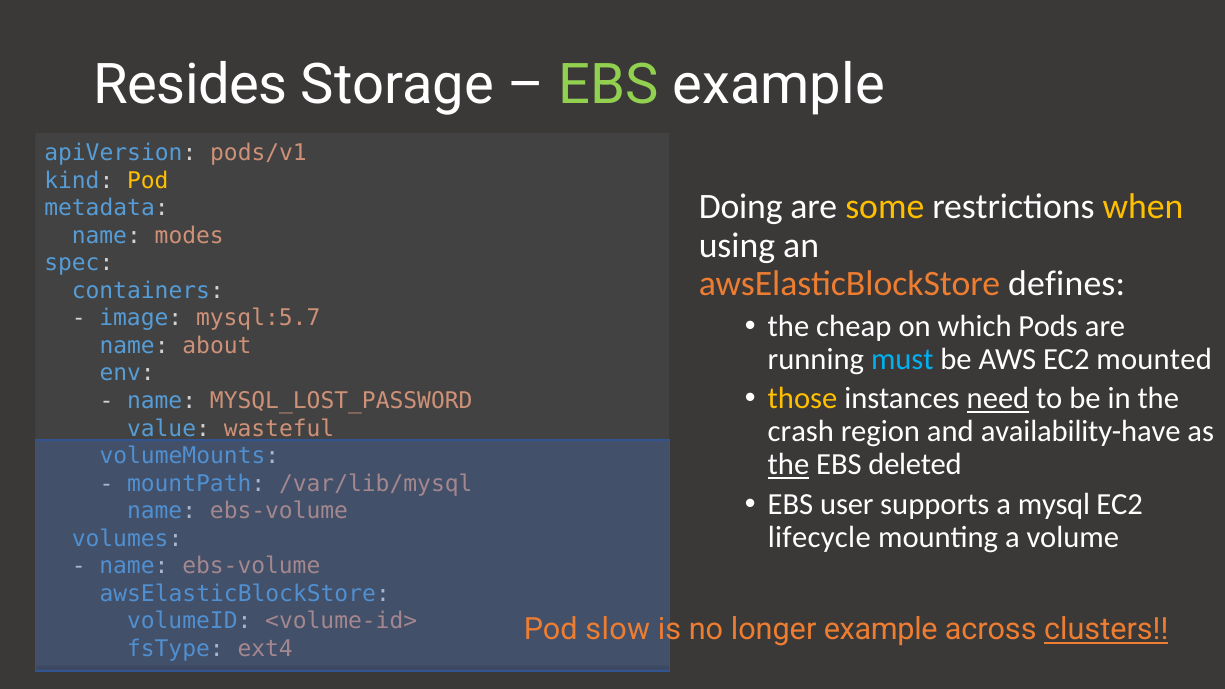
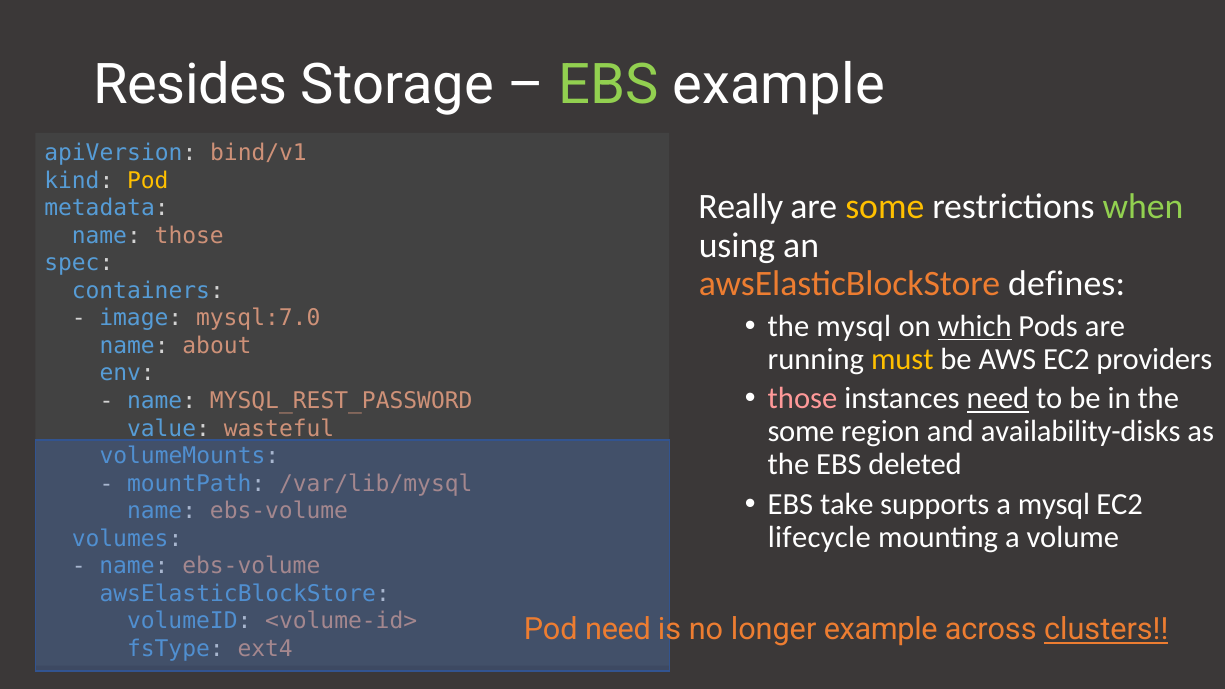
pods/v1: pods/v1 -> bind/v1
Doing: Doing -> Really
when colour: yellow -> light green
name modes: modes -> those
mysql:5.7: mysql:5.7 -> mysql:7.0
the cheap: cheap -> mysql
which underline: none -> present
must colour: light blue -> yellow
mounted: mounted -> providers
those at (803, 399) colour: yellow -> pink
MYSQL_LOST_PASSWORD: MYSQL_LOST_PASSWORD -> MYSQL_REST_PASSWORD
crash at (801, 432): crash -> some
availability-have: availability-have -> availability-disks
the at (788, 465) underline: present -> none
user: user -> take
Pod slow: slow -> need
